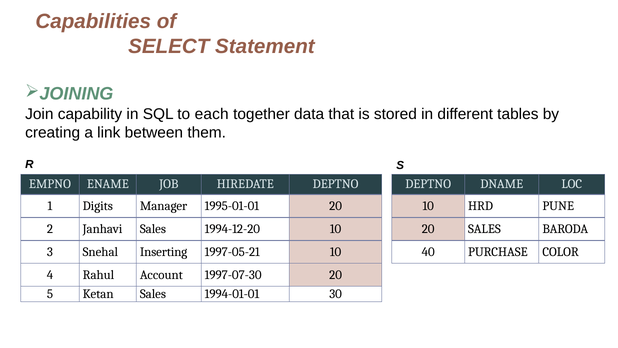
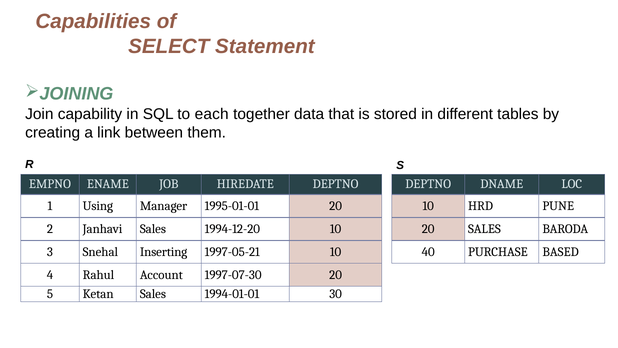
Digits: Digits -> Using
COLOR: COLOR -> BASED
